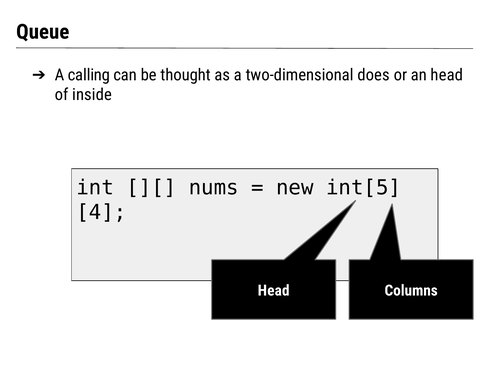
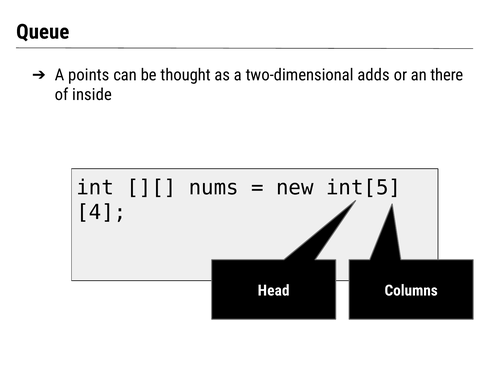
calling: calling -> points
does: does -> adds
an head: head -> there
